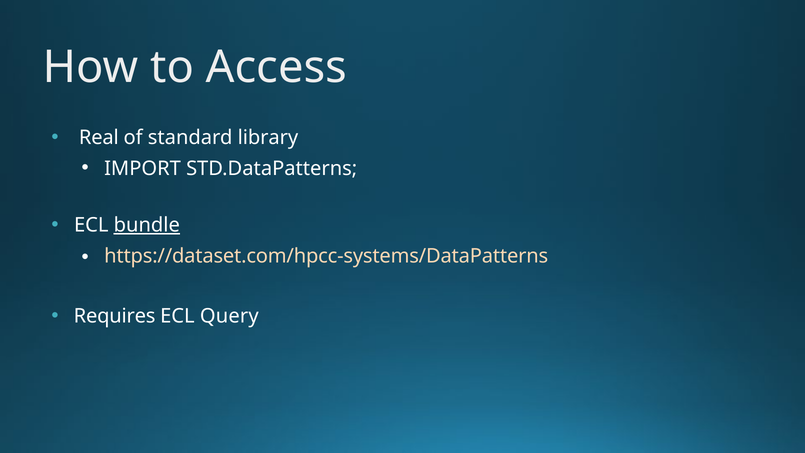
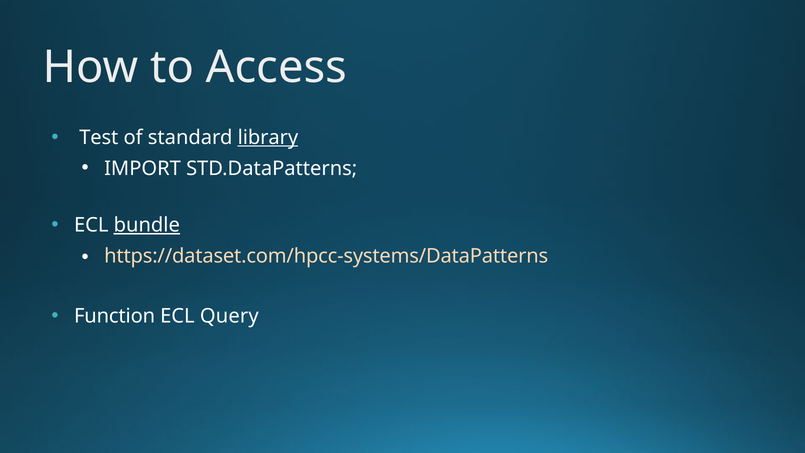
Real: Real -> Test
library underline: none -> present
Requires: Requires -> Function
